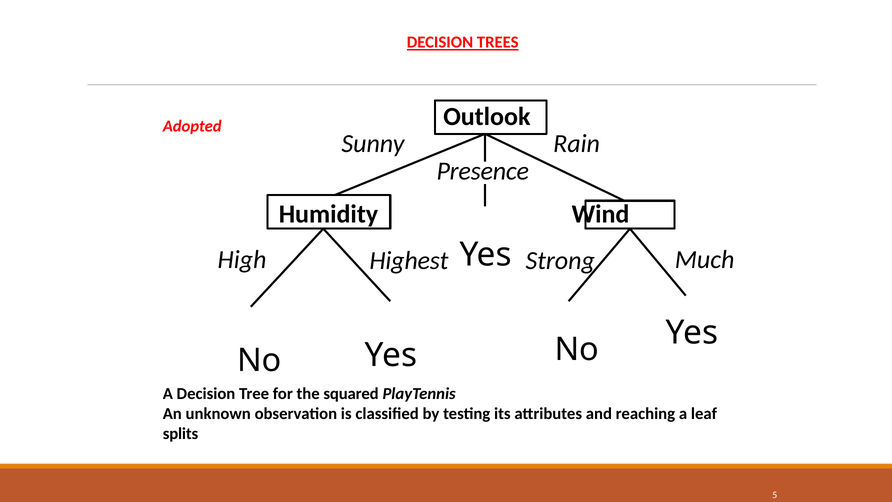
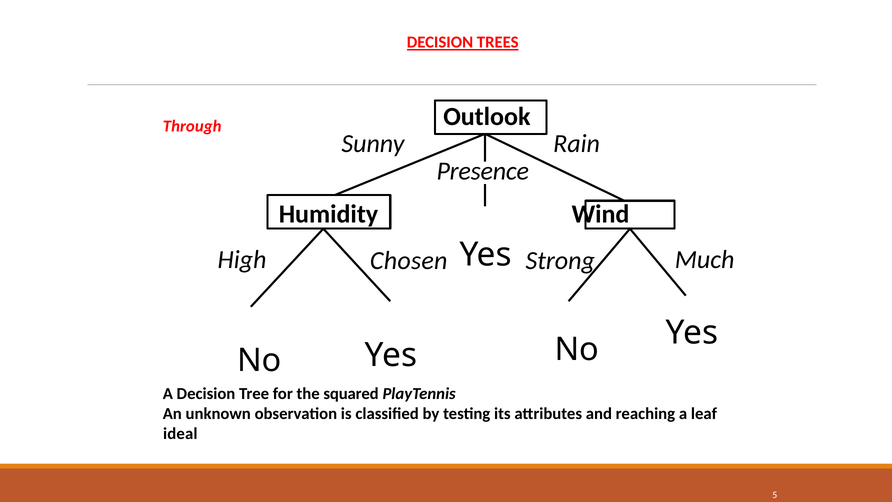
Adopted: Adopted -> Through
Highest: Highest -> Chosen
splits: splits -> ideal
